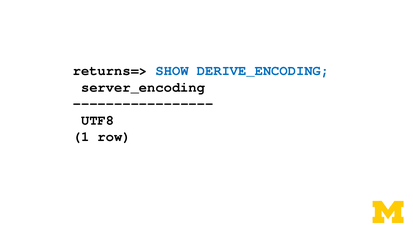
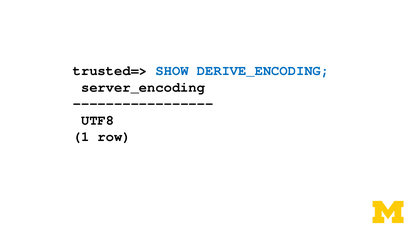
returns=>: returns=> -> trusted=>
